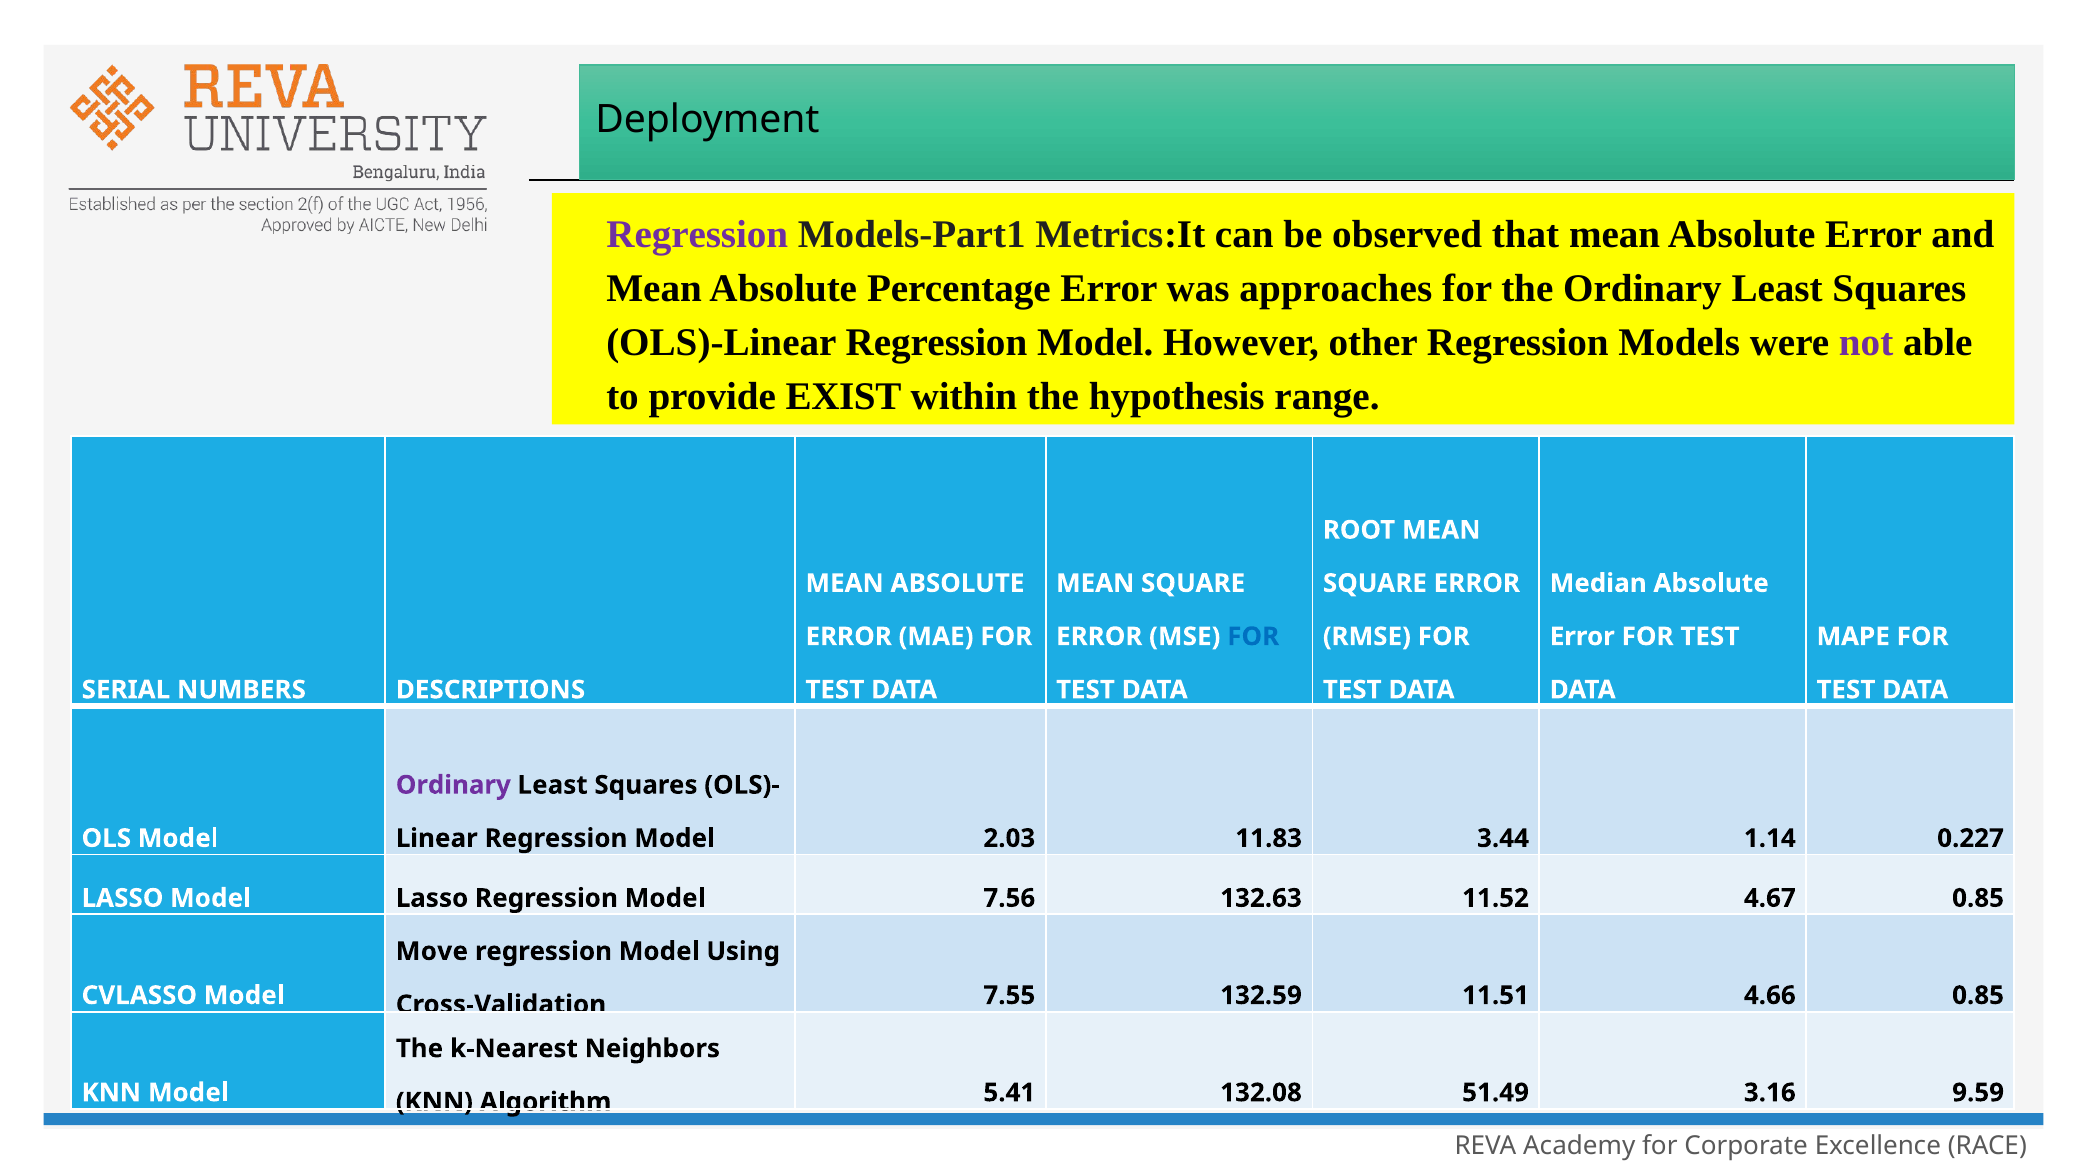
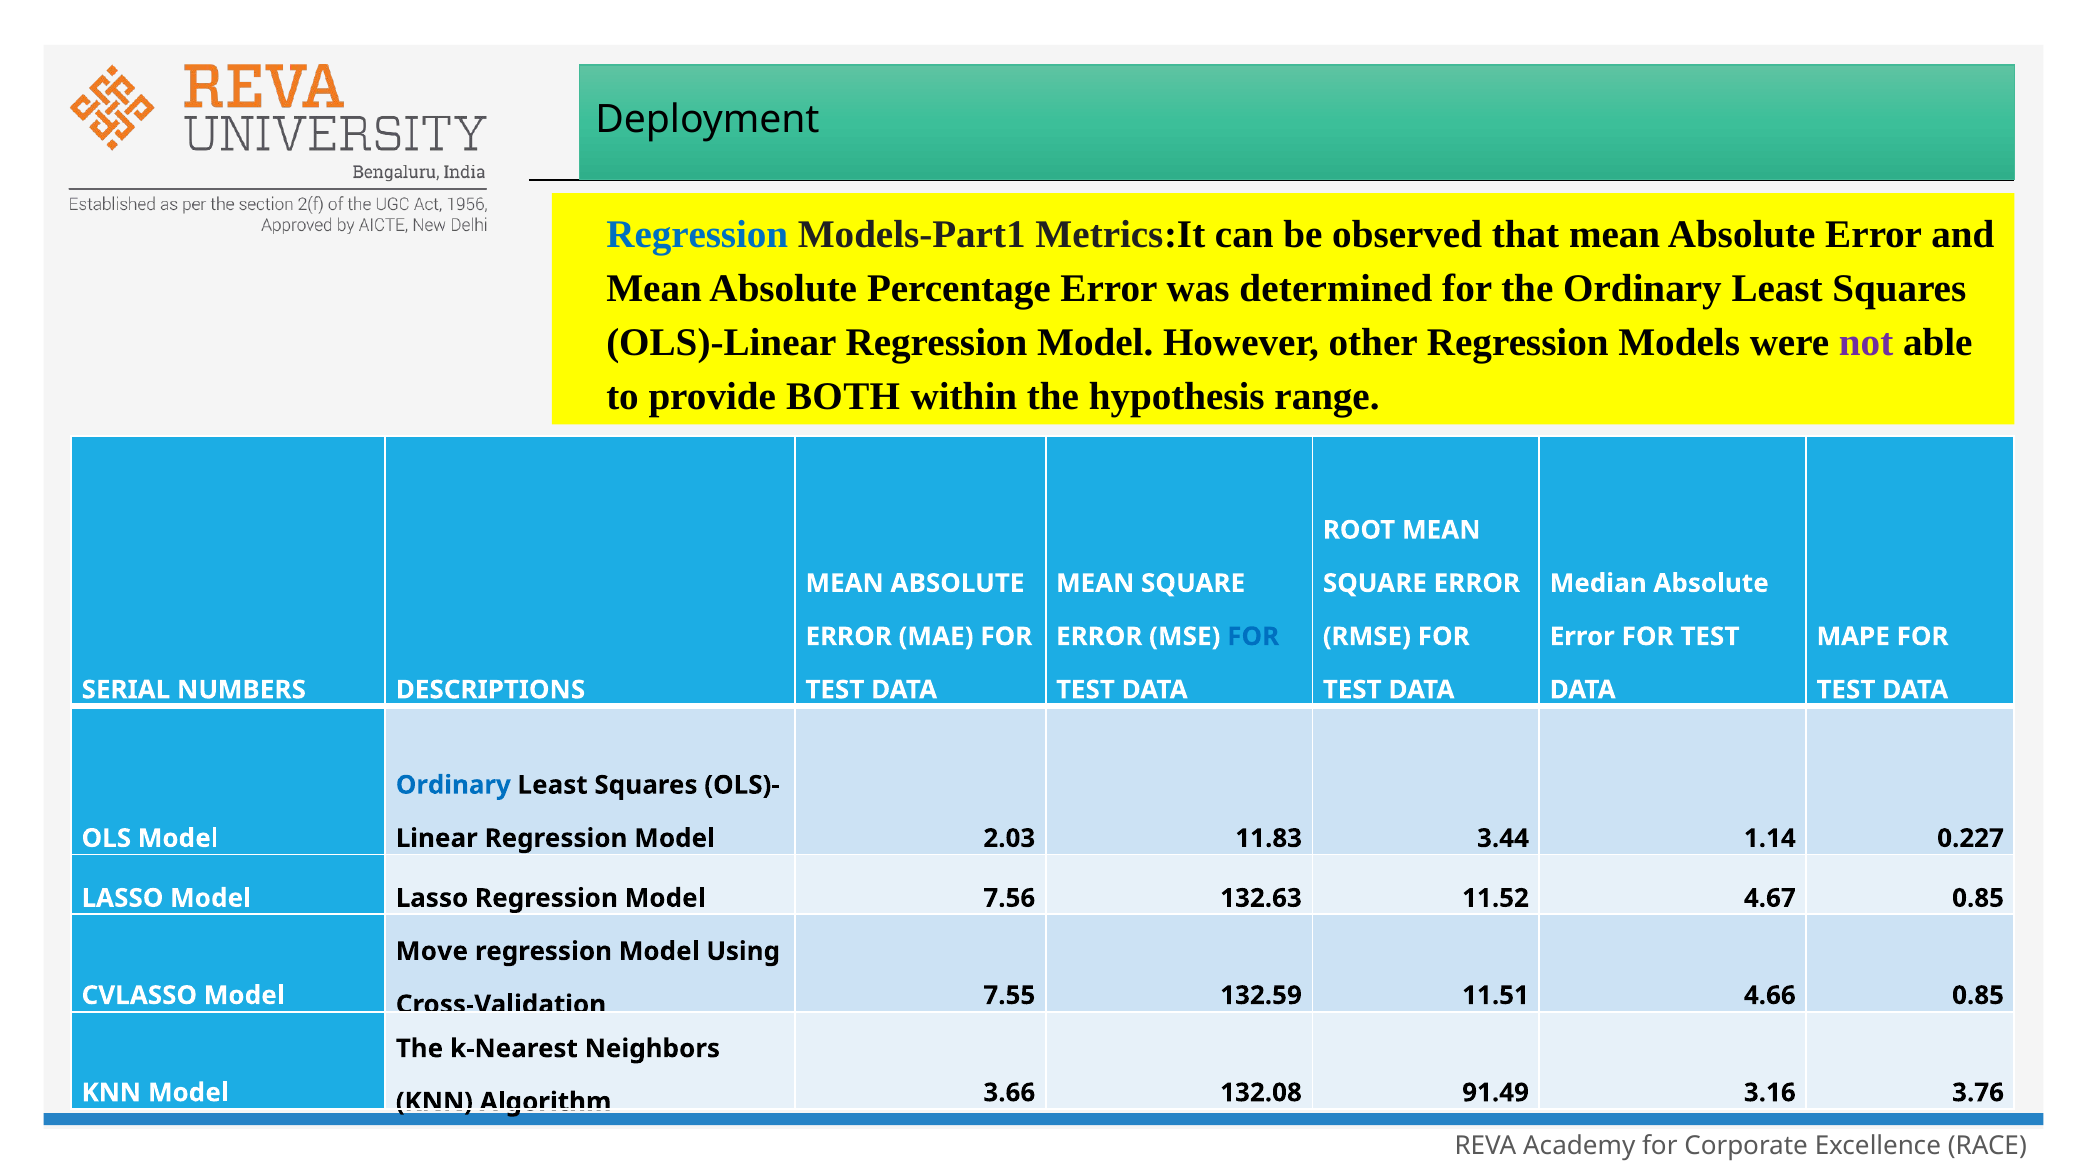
Regression at (697, 234) colour: purple -> blue
approaches: approaches -> determined
EXIST: EXIST -> BOTH
Ordinary at (453, 785) colour: purple -> blue
5.41: 5.41 -> 3.66
51.49: 51.49 -> 91.49
9.59: 9.59 -> 3.76
